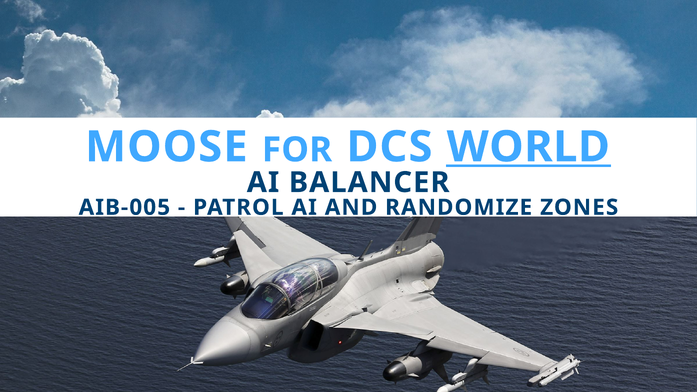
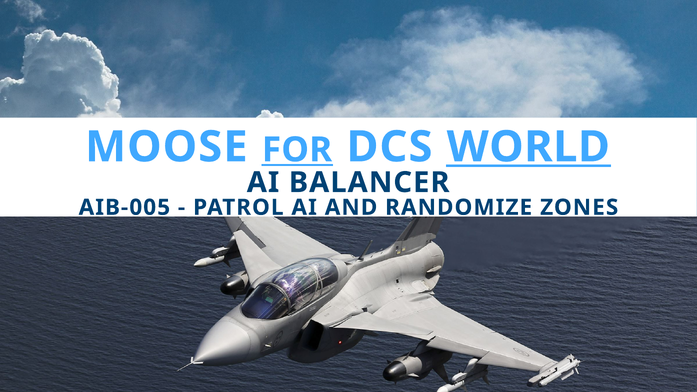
FOR underline: none -> present
